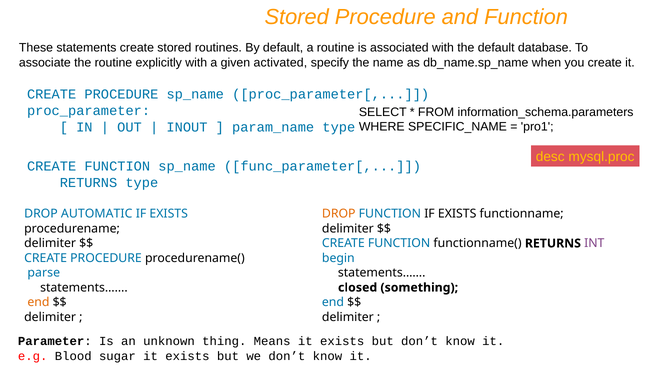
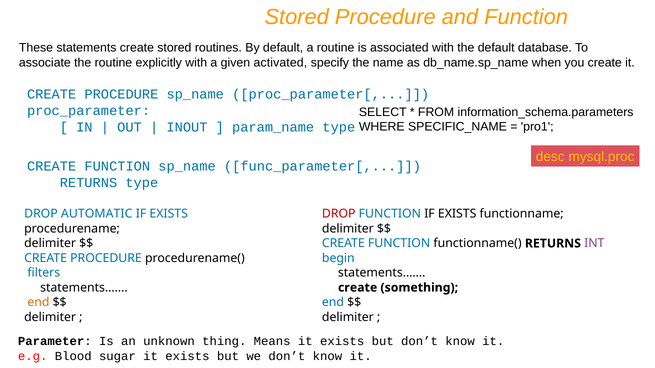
DROP at (339, 214) colour: orange -> red
parse: parse -> filters
closed at (358, 288): closed -> create
